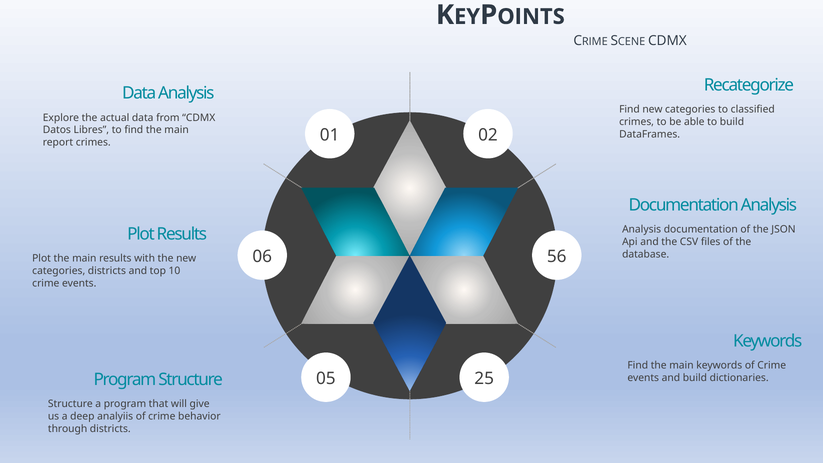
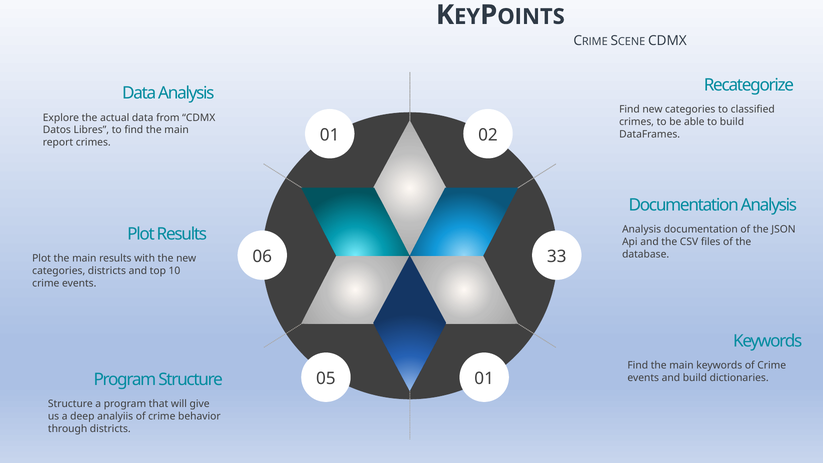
56: 56 -> 33
05 25: 25 -> 01
